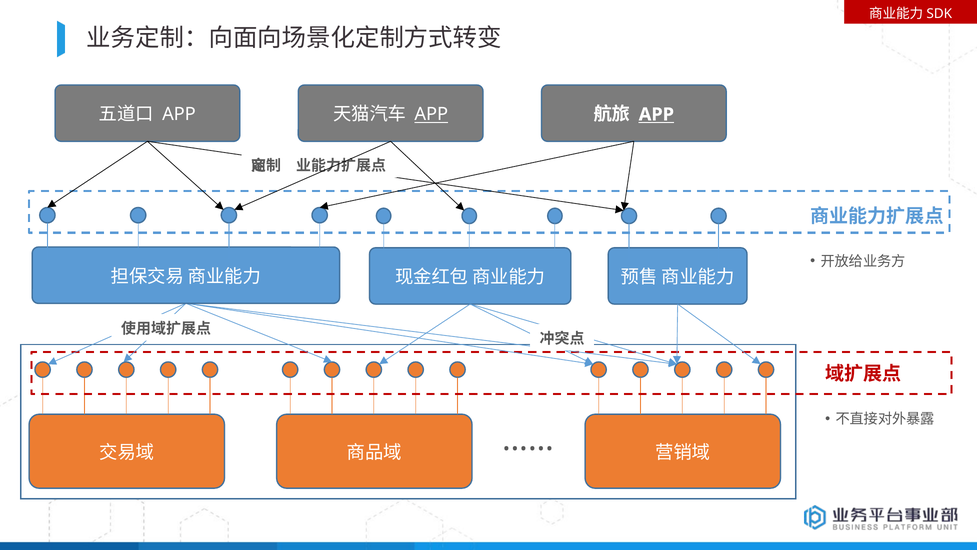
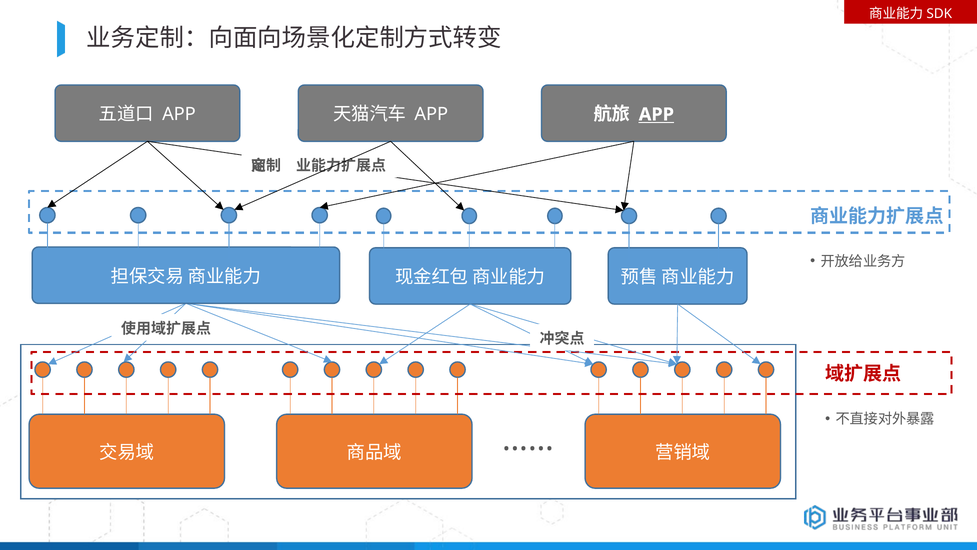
APP at (431, 114) underline: present -> none
